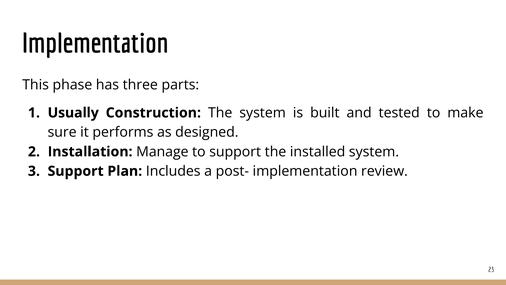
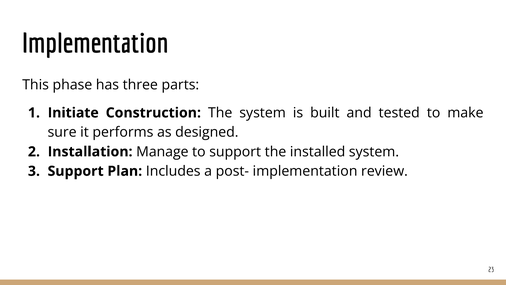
Usually: Usually -> Initiate
